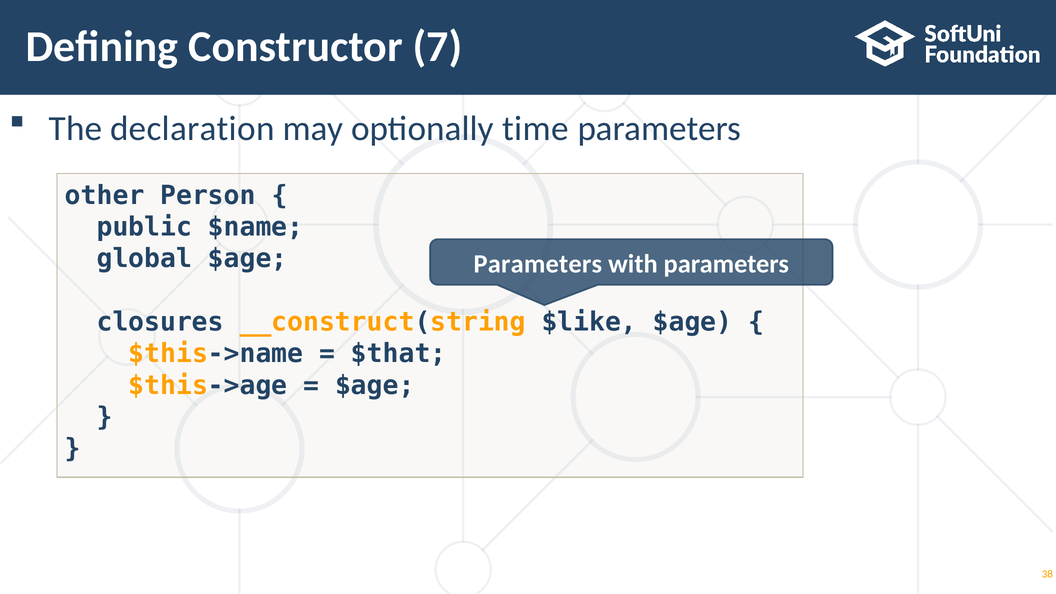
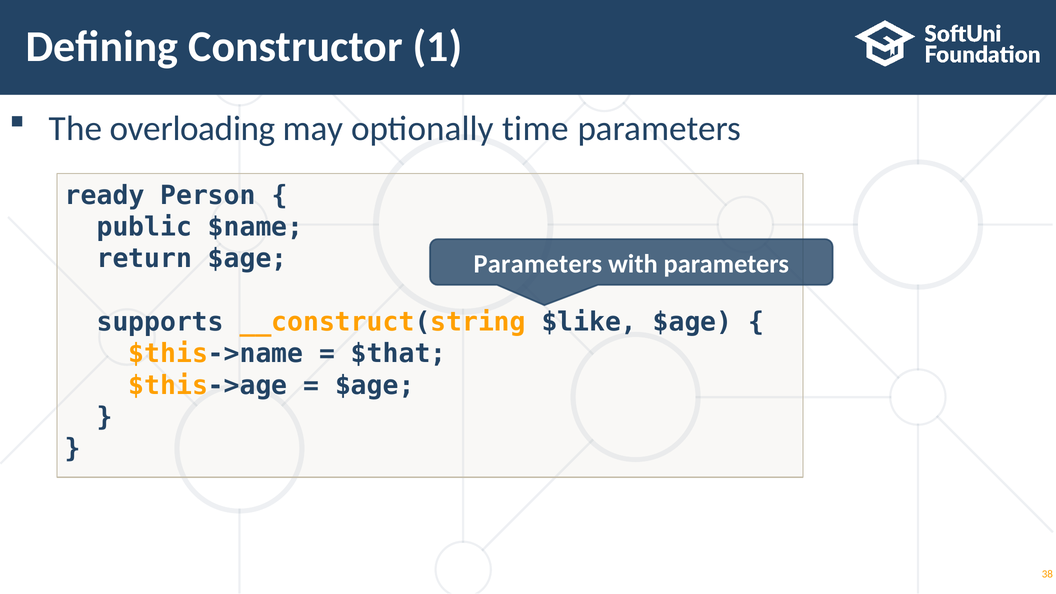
7: 7 -> 1
declaration: declaration -> overloading
other: other -> ready
global: global -> return
closures: closures -> supports
